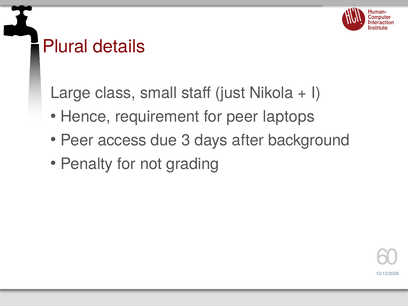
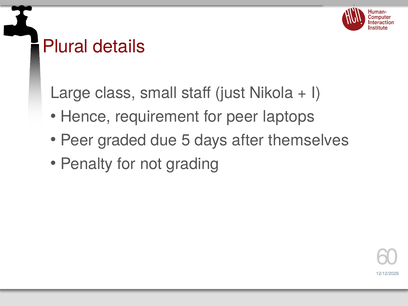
access: access -> graded
3: 3 -> 5
background: background -> themselves
